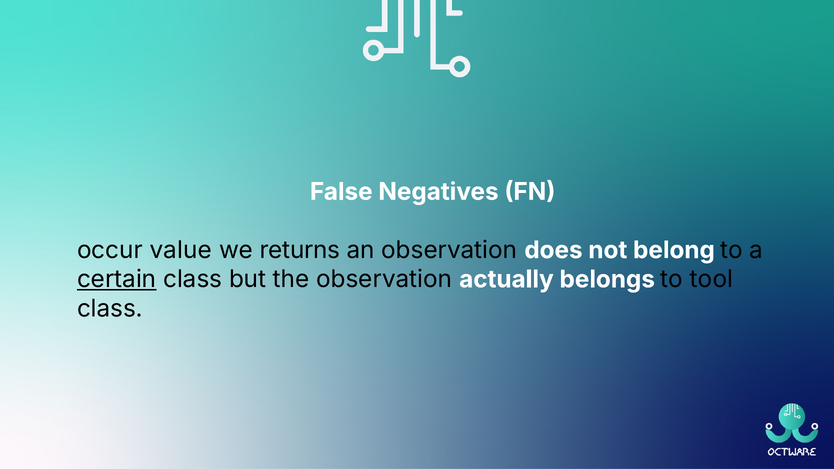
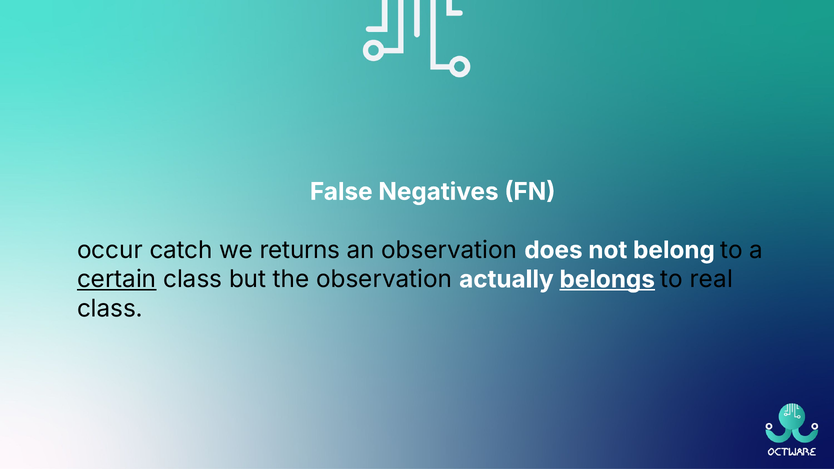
value: value -> catch
belongs underline: none -> present
tool: tool -> real
